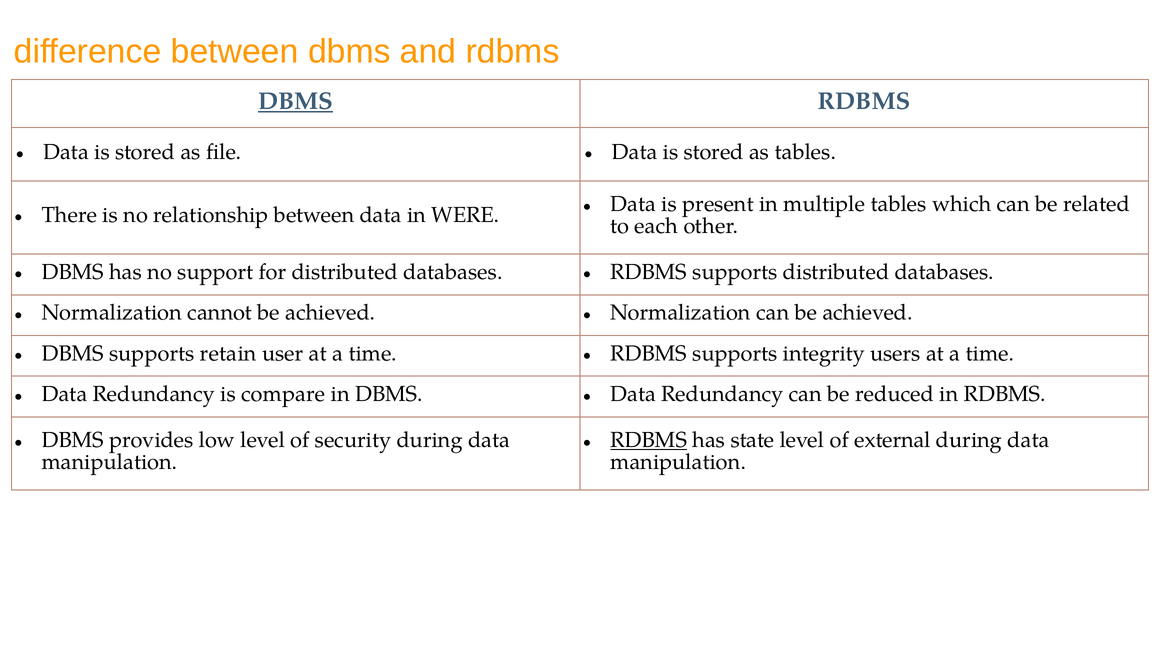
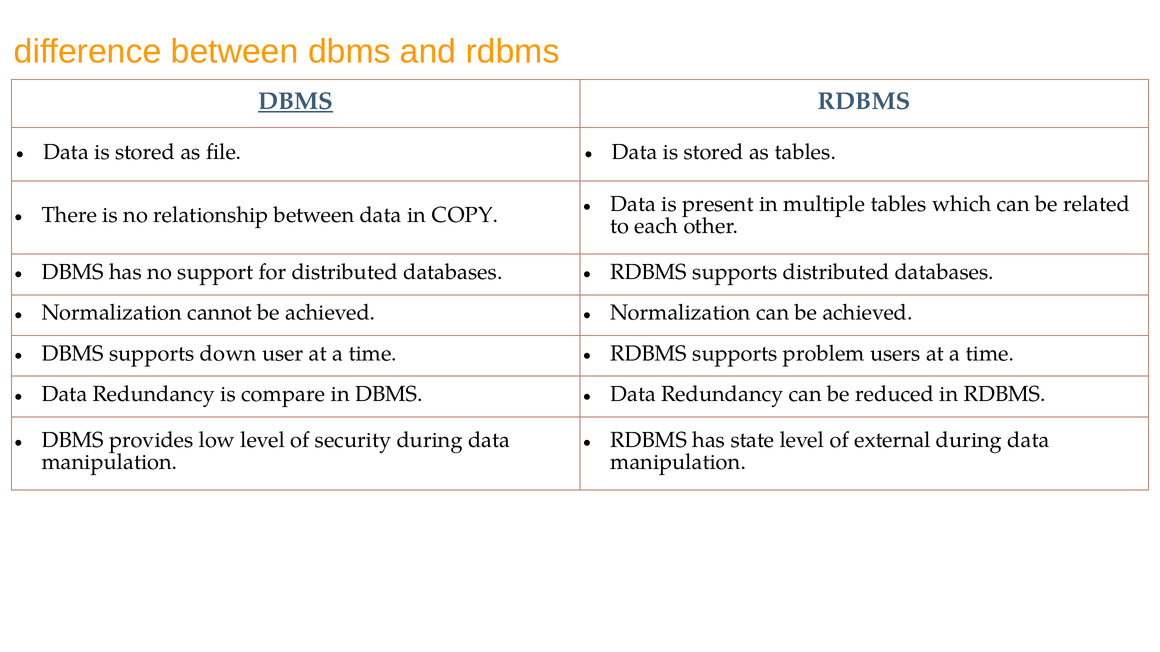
WERE: WERE -> COPY
retain: retain -> down
integrity: integrity -> problem
RDBMS at (649, 441) underline: present -> none
